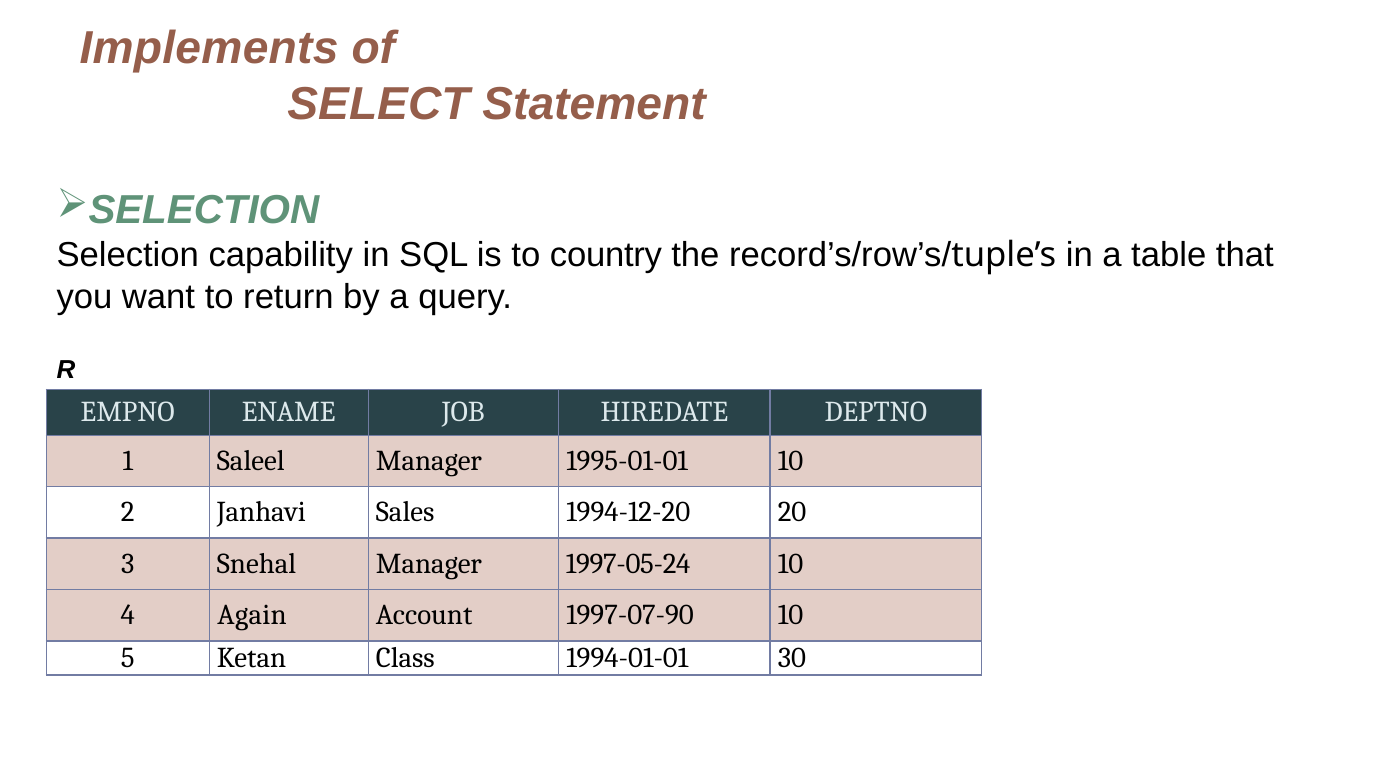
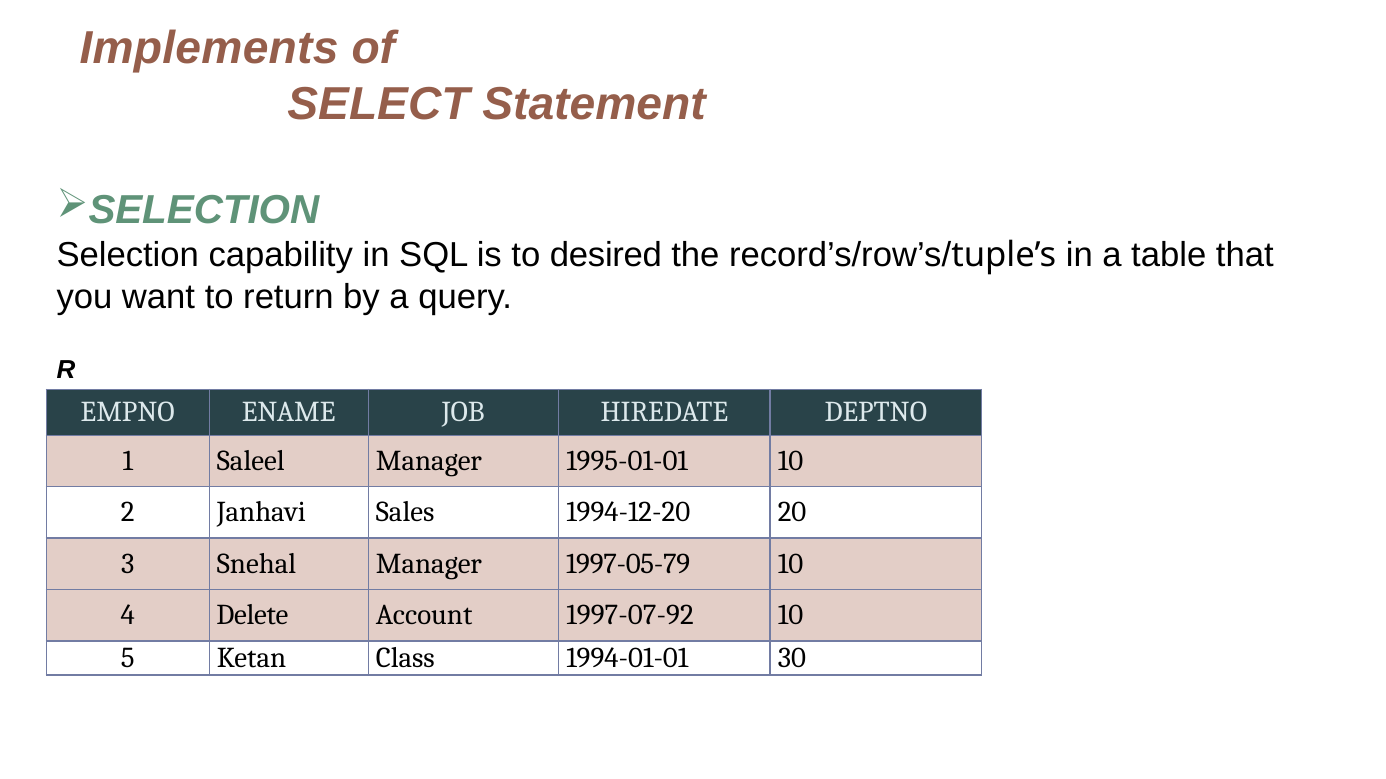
country: country -> desired
1997-05-24: 1997-05-24 -> 1997-05-79
Again: Again -> Delete
1997-07-90: 1997-07-90 -> 1997-07-92
